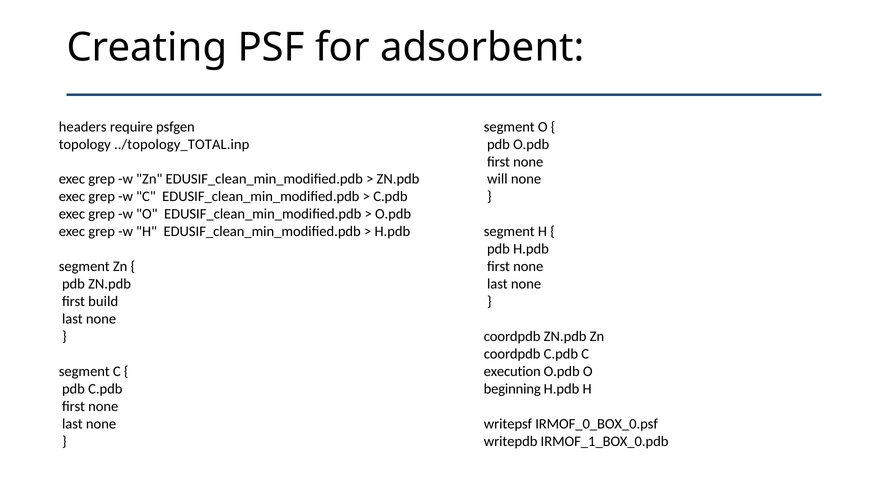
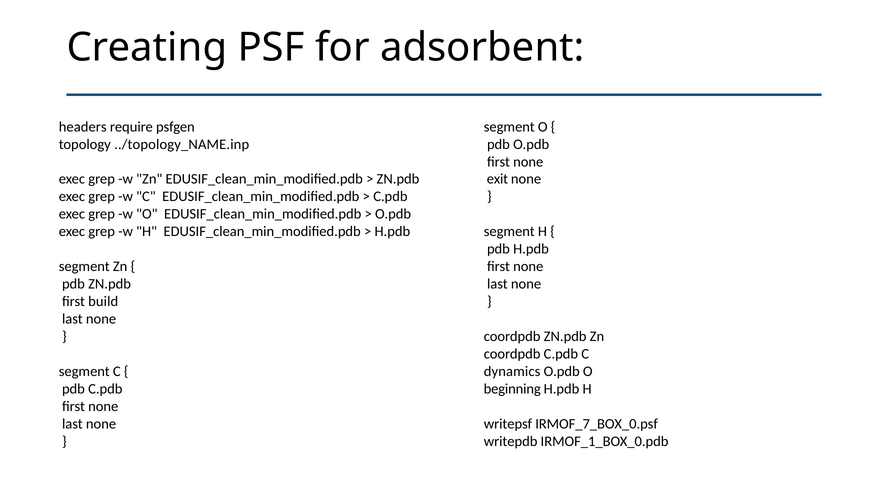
../topology_TOTAL.inp: ../topology_TOTAL.inp -> ../topology_NAME.inp
will: will -> exit
execution: execution -> dynamics
IRMOF_0_BOX_0.psf: IRMOF_0_BOX_0.psf -> IRMOF_7_BOX_0.psf
